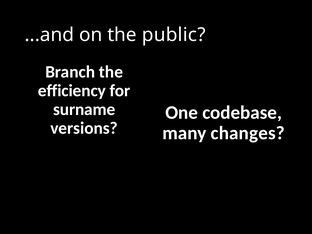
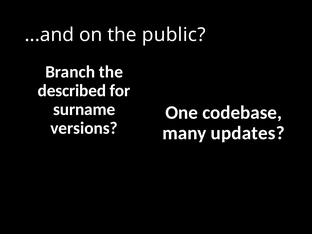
efficiency: efficiency -> described
changes: changes -> updates
